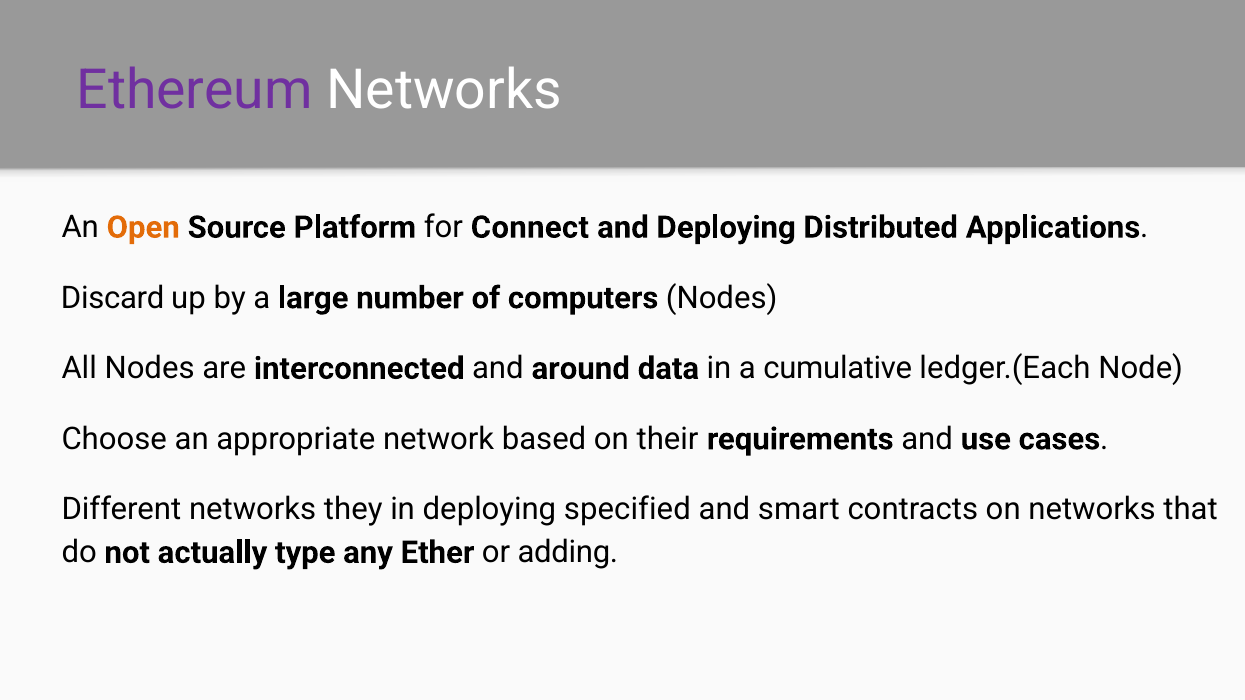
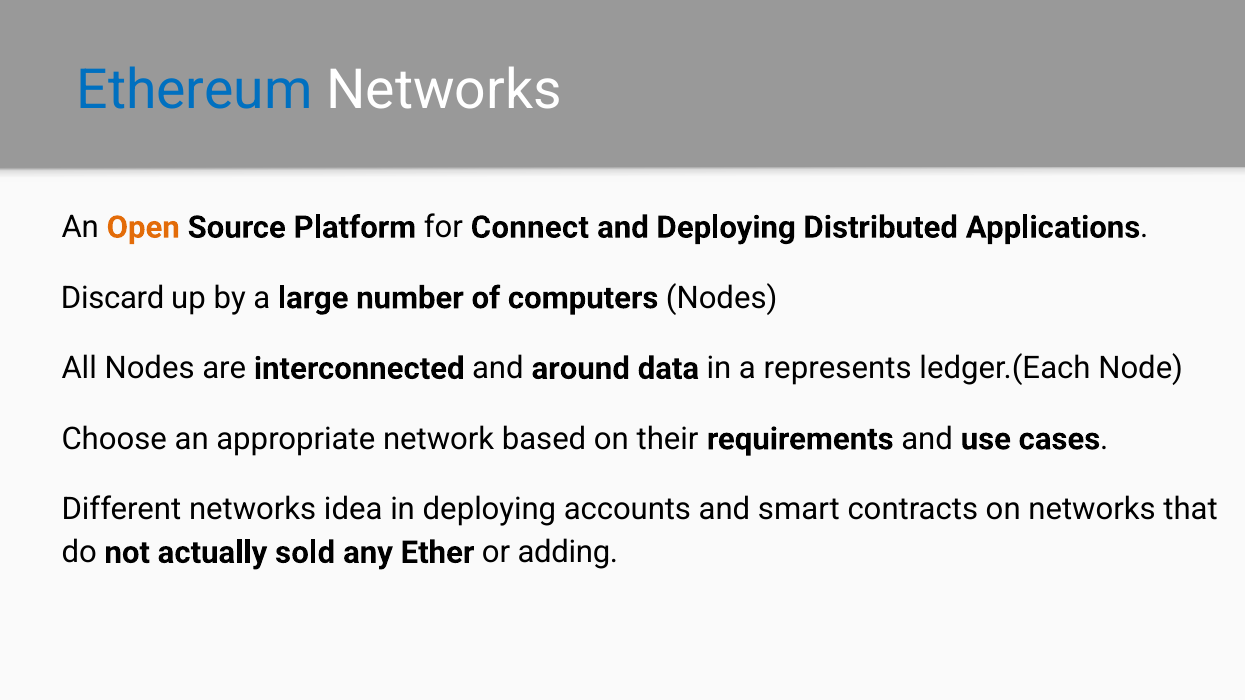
Ethereum colour: purple -> blue
cumulative: cumulative -> represents
they: they -> idea
specified: specified -> accounts
type: type -> sold
